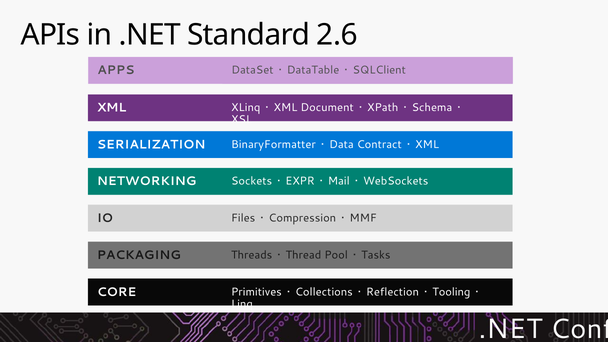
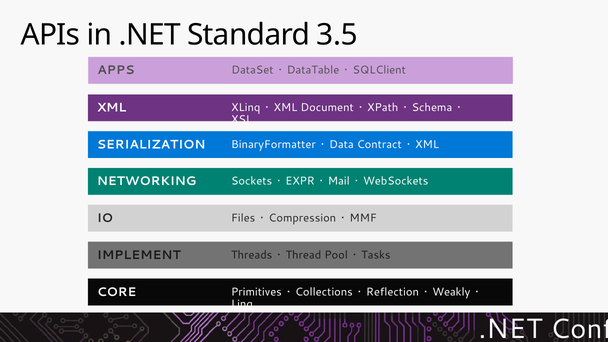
2.6: 2.6 -> 3.5
PACKAGING: PACKAGING -> IMPLEMENT
Tooling: Tooling -> Weakly
